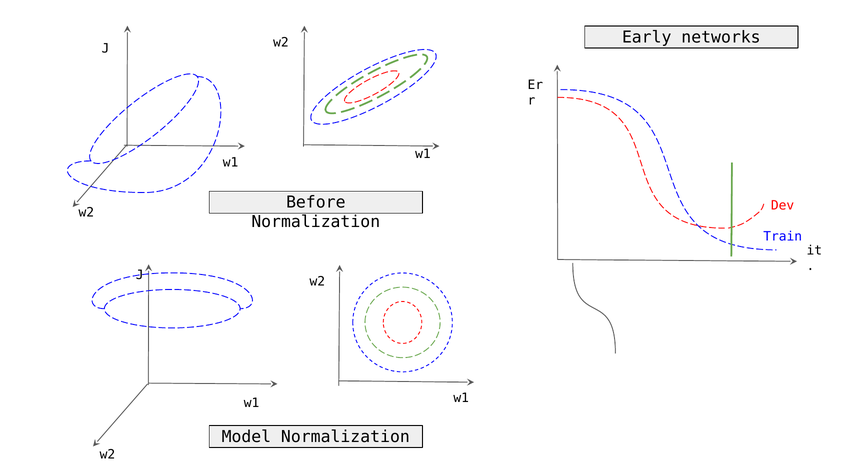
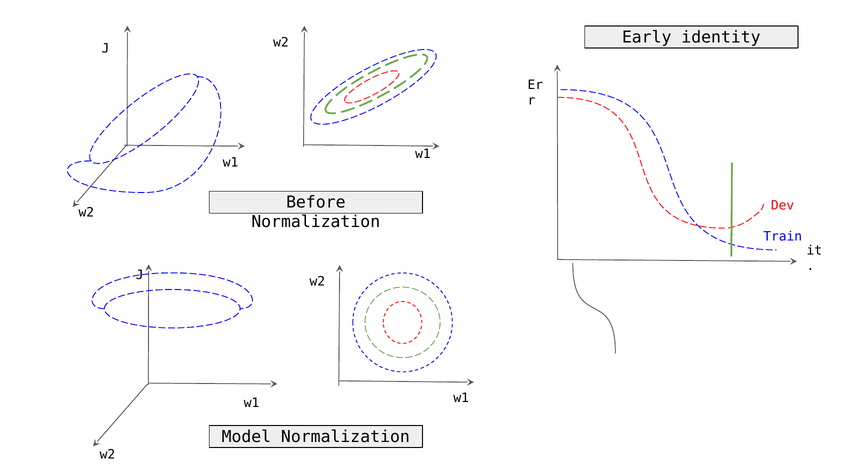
networks: networks -> identity
